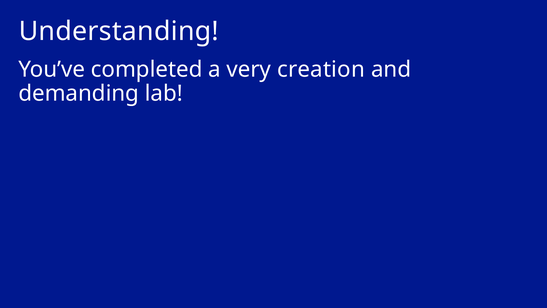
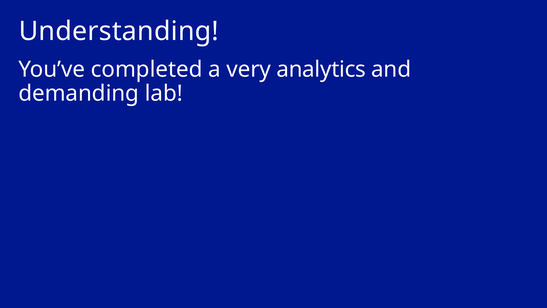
creation: creation -> analytics
